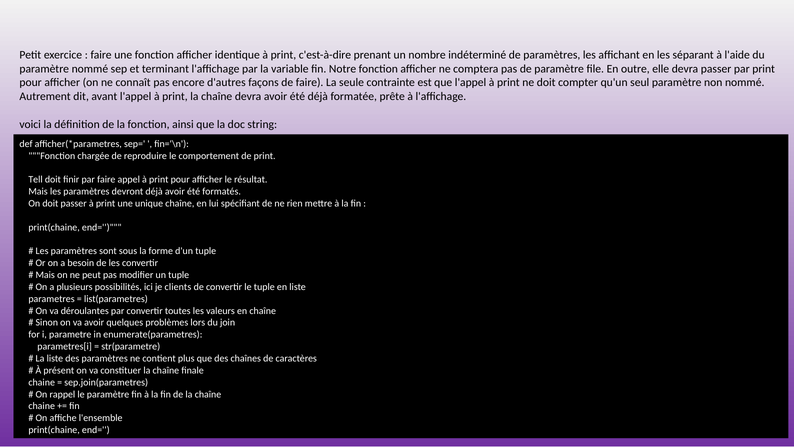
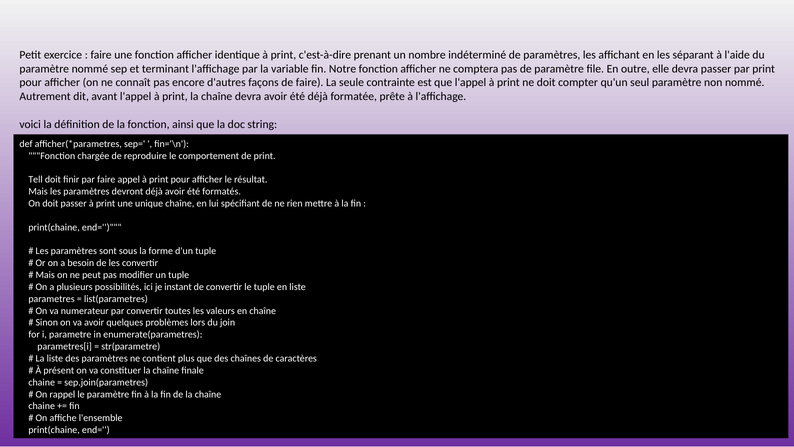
clients: clients -> instant
déroulantes: déroulantes -> numerateur
